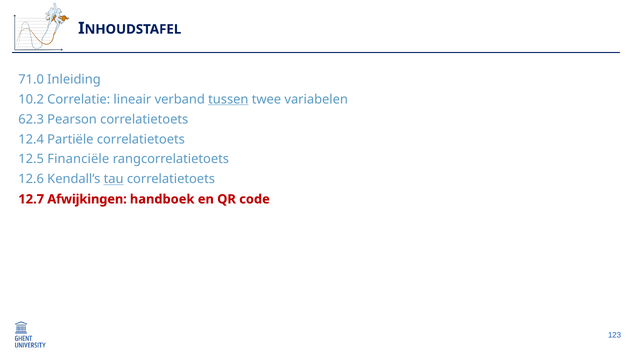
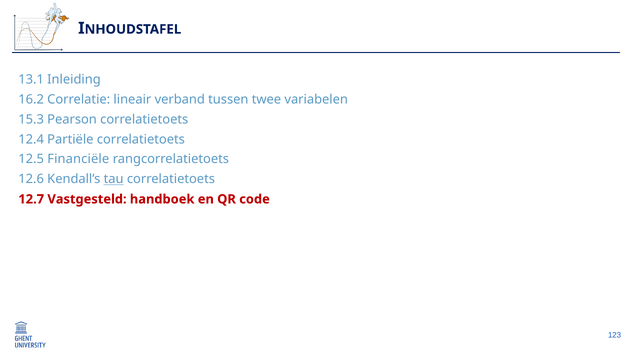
71.0: 71.0 -> 13.1
10.2: 10.2 -> 16.2
tussen underline: present -> none
62.3: 62.3 -> 15.3
Afwijkingen: Afwijkingen -> Vastgesteld
